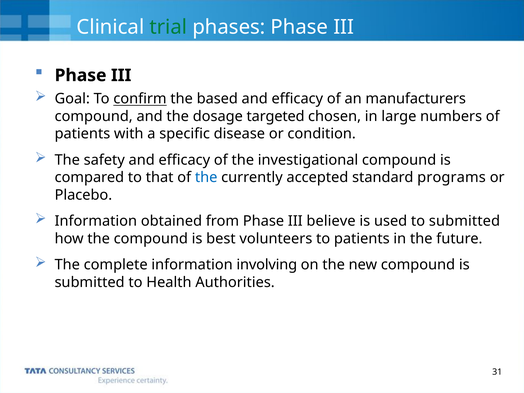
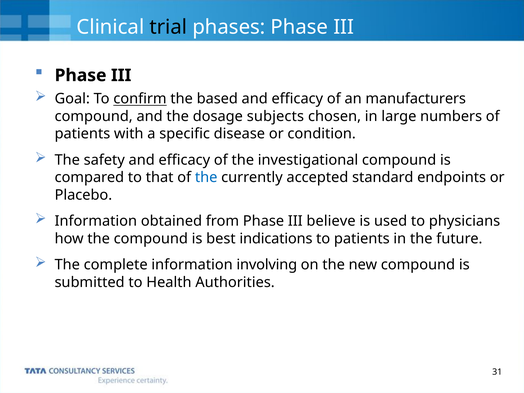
trial colour: green -> black
targeted: targeted -> subjects
programs: programs -> endpoints
to submitted: submitted -> physicians
volunteers: volunteers -> indications
